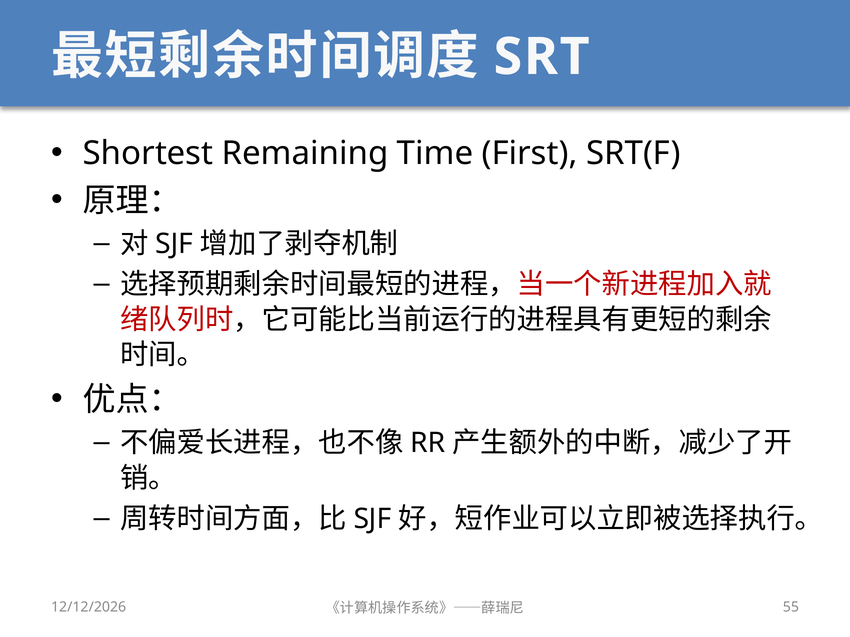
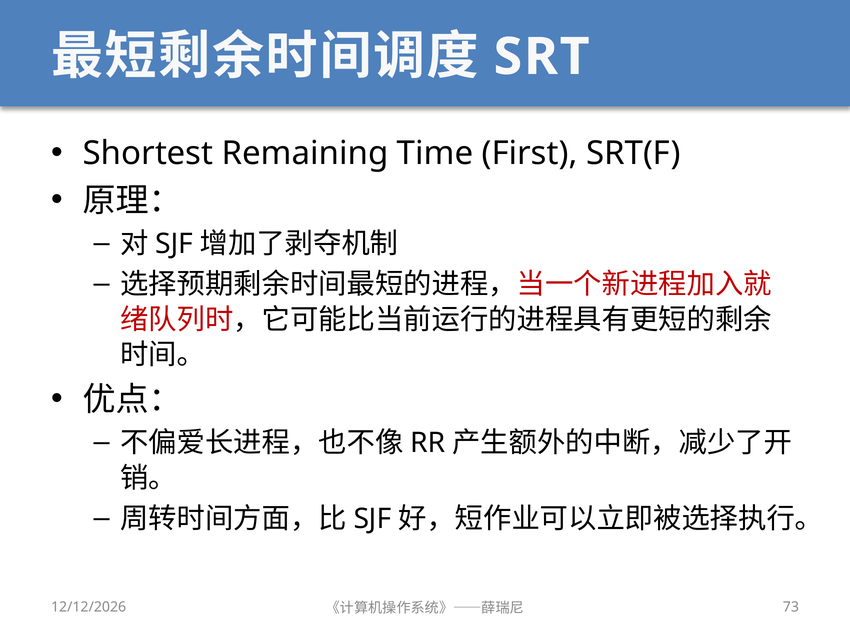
55: 55 -> 73
